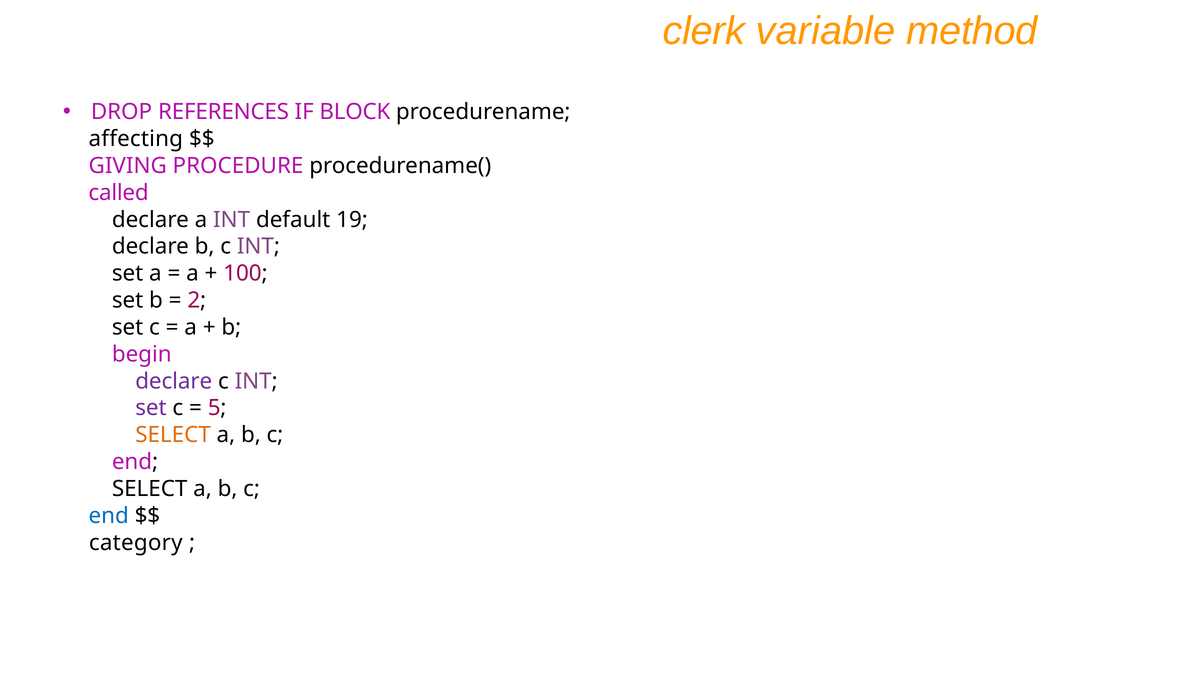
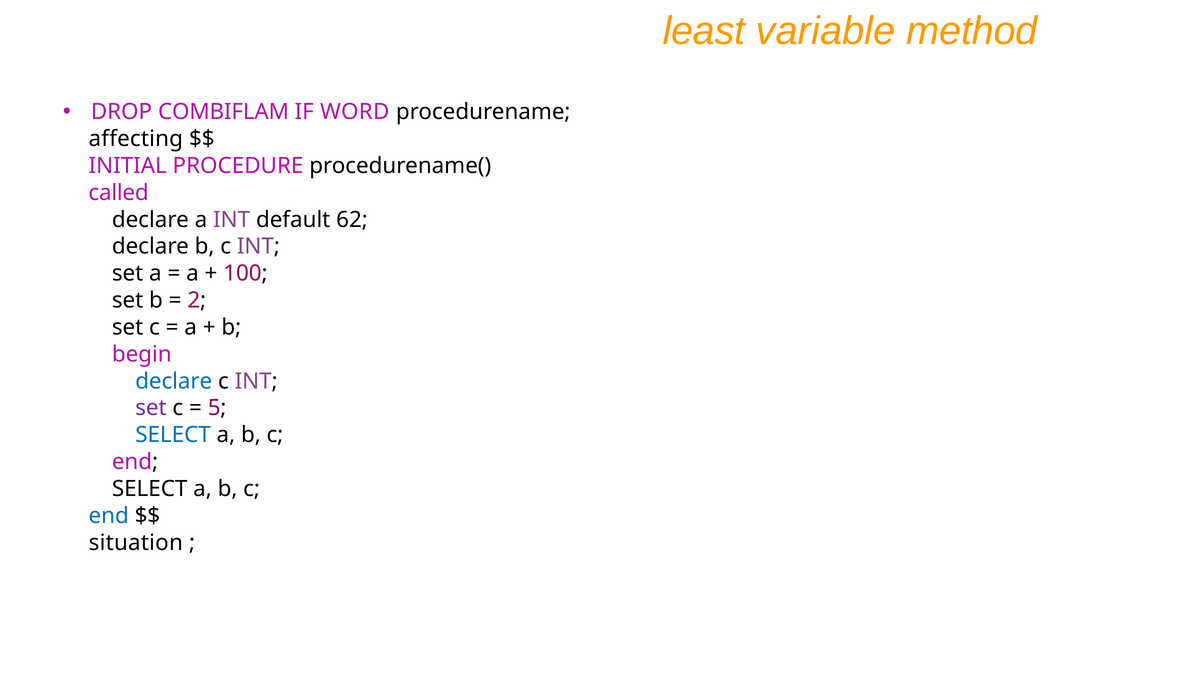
clerk: clerk -> least
REFERENCES: REFERENCES -> COMBIFLAM
BLOCK: BLOCK -> WORD
GIVING: GIVING -> INITIAL
19: 19 -> 62
declare at (174, 381) colour: purple -> blue
SELECT at (173, 435) colour: orange -> blue
category: category -> situation
